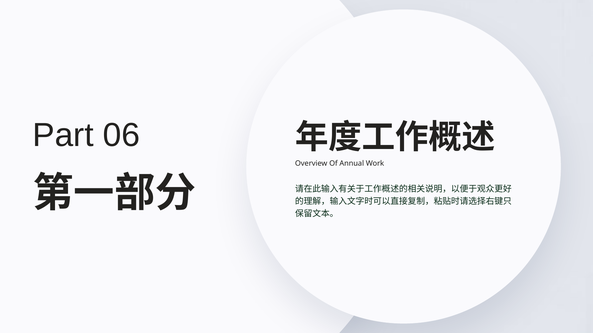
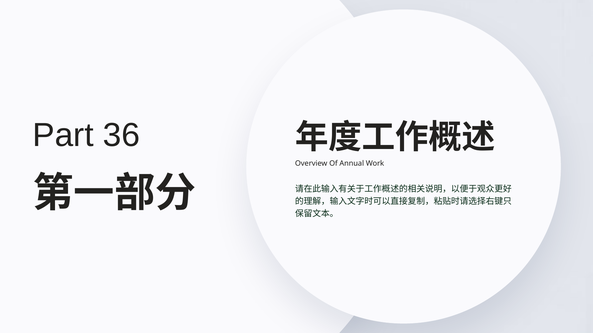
06: 06 -> 36
